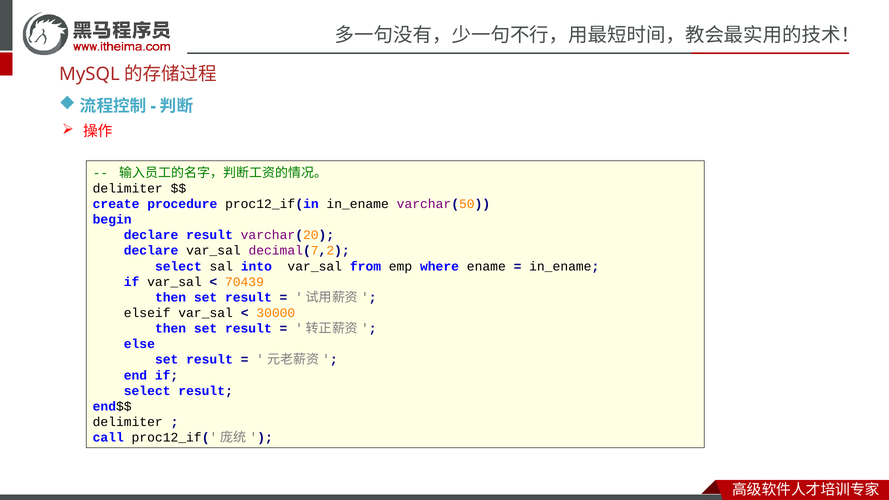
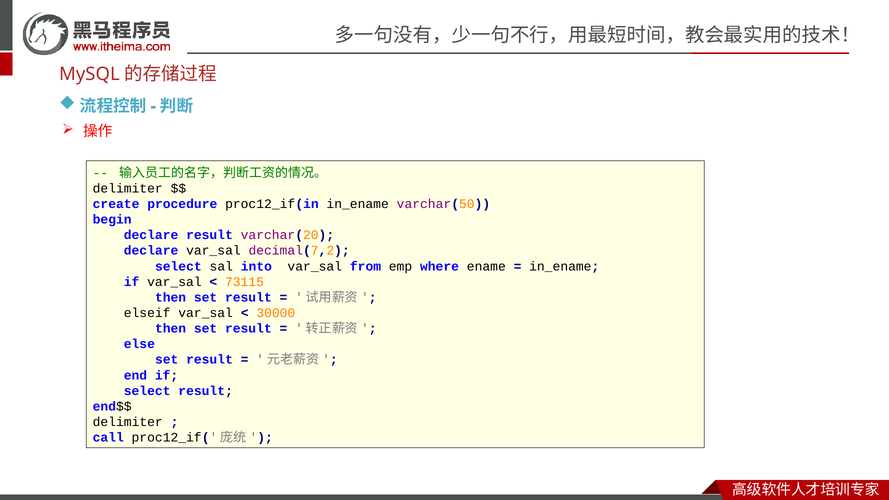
70439: 70439 -> 73115
